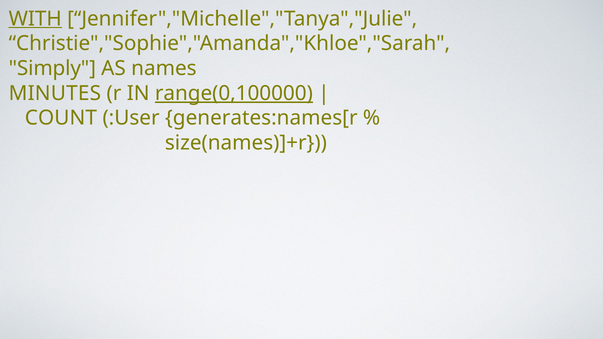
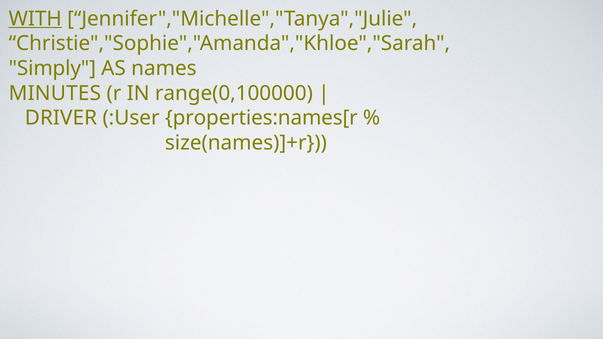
range(0,100000 underline: present -> none
COUNT: COUNT -> DRIVER
generates:names[r: generates:names[r -> properties:names[r
